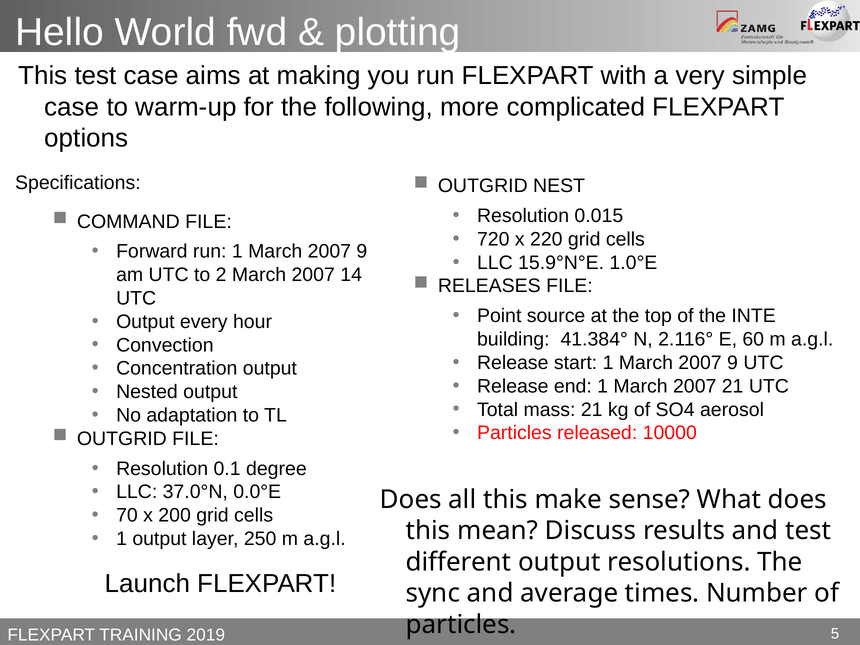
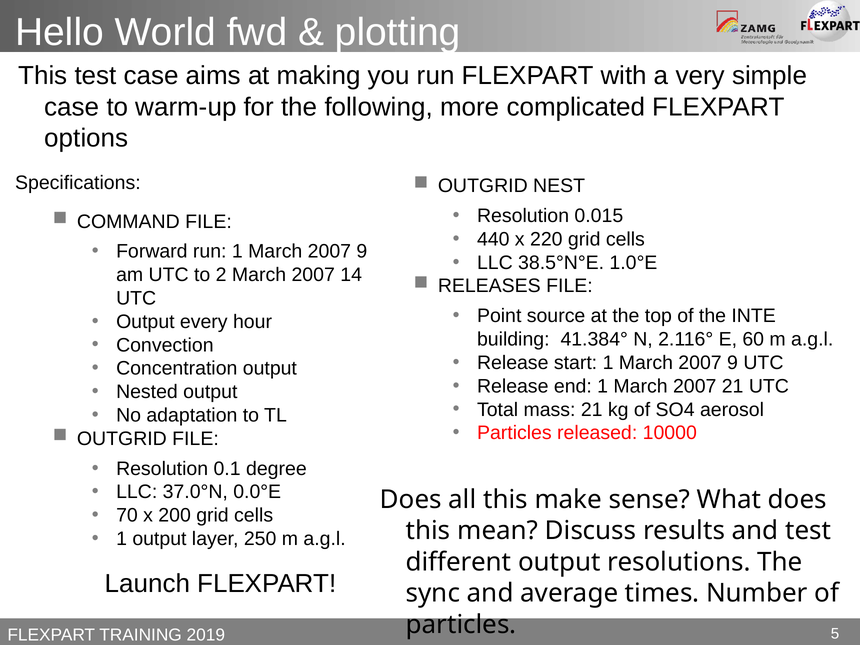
720: 720 -> 440
15.9°N°E: 15.9°N°E -> 38.5°N°E
